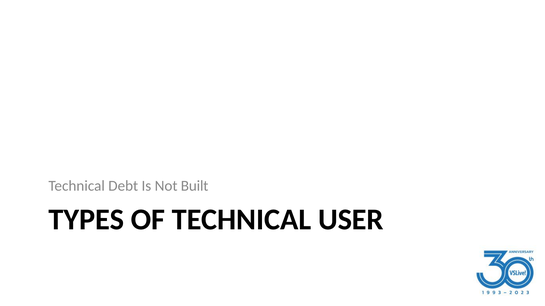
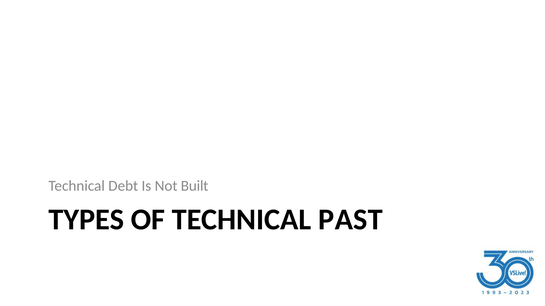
USER: USER -> PAST
